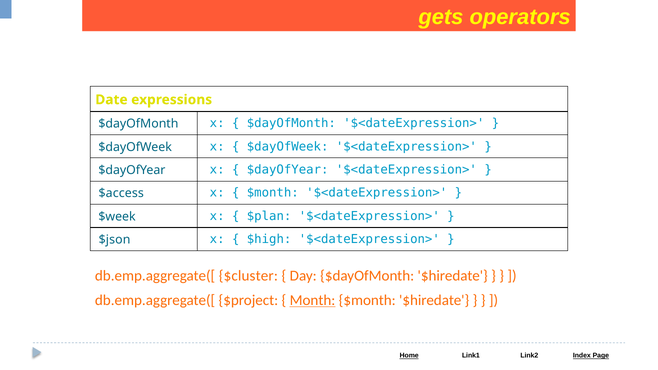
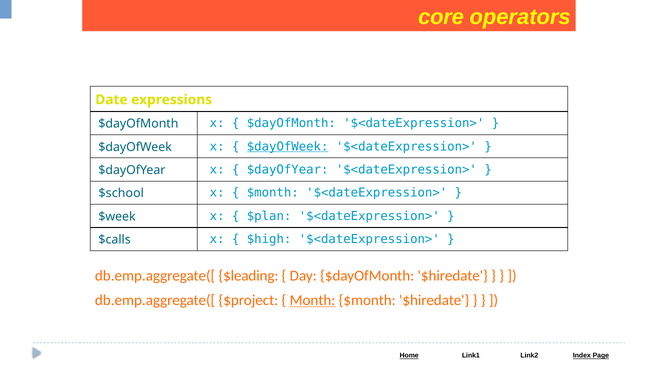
gets: gets -> core
$dayOfWeek at (288, 147) underline: none -> present
$access: $access -> $school
$json: $json -> $calls
$cluster: $cluster -> $leading
